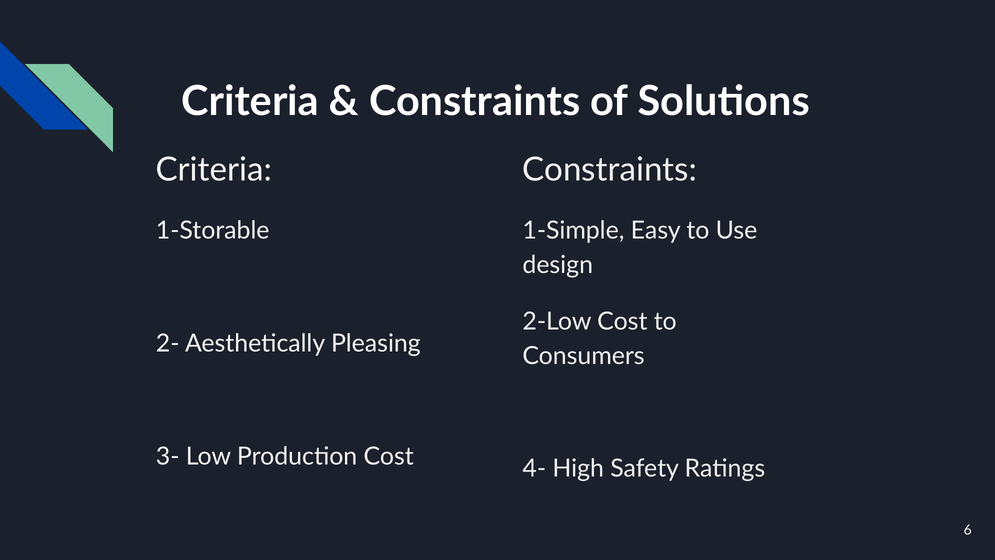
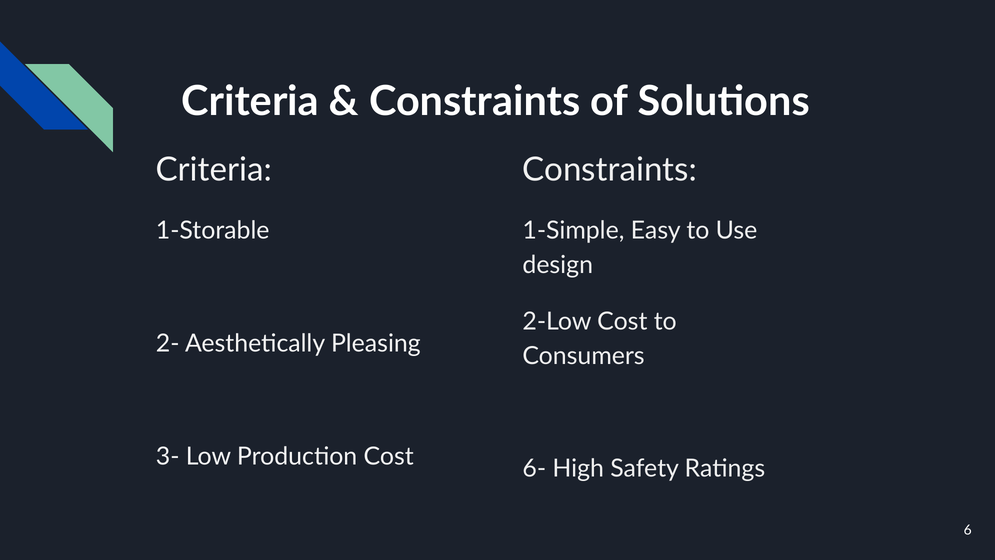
4-: 4- -> 6-
